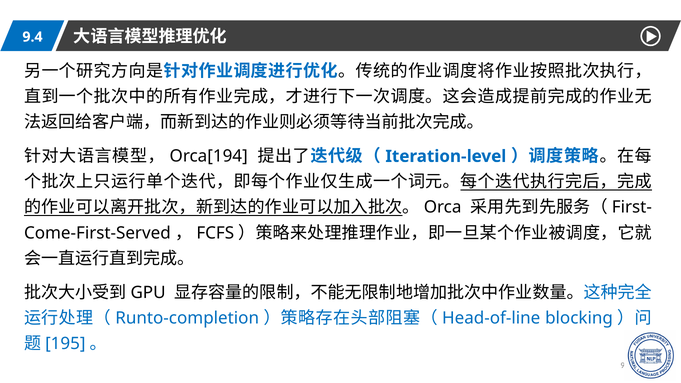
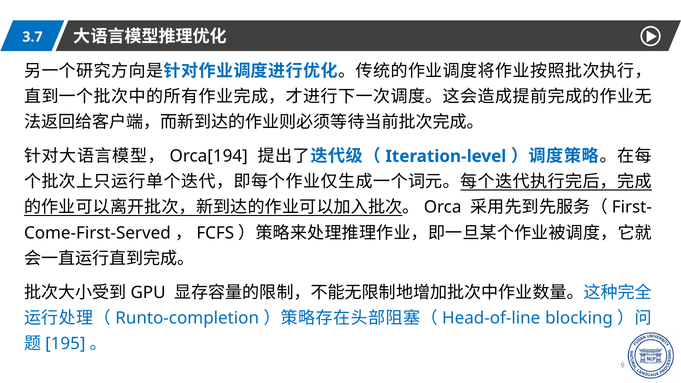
9.4: 9.4 -> 3.7
